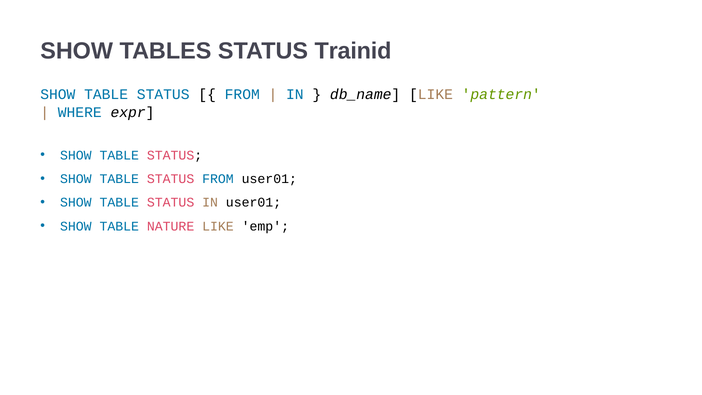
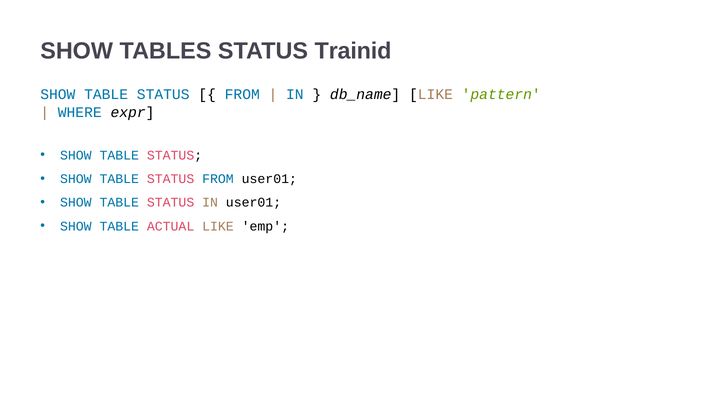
NATURE: NATURE -> ACTUAL
